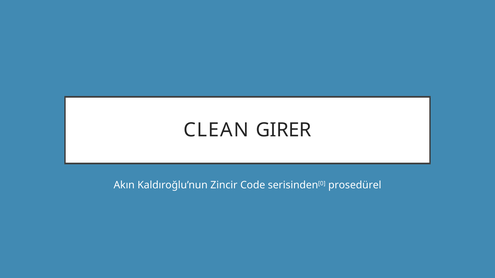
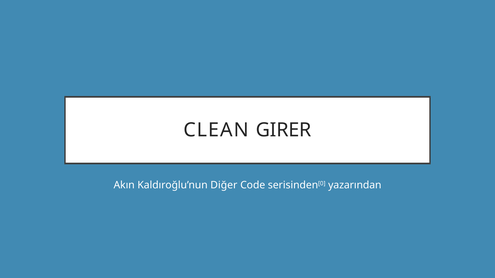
Zincir: Zincir -> Diğer
prosedürel: prosedürel -> yazarından
